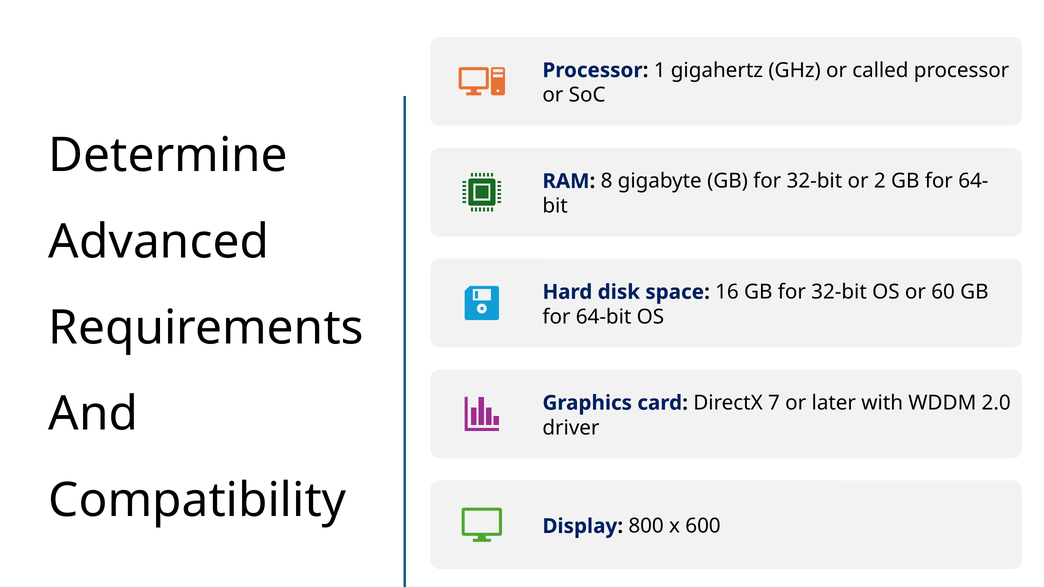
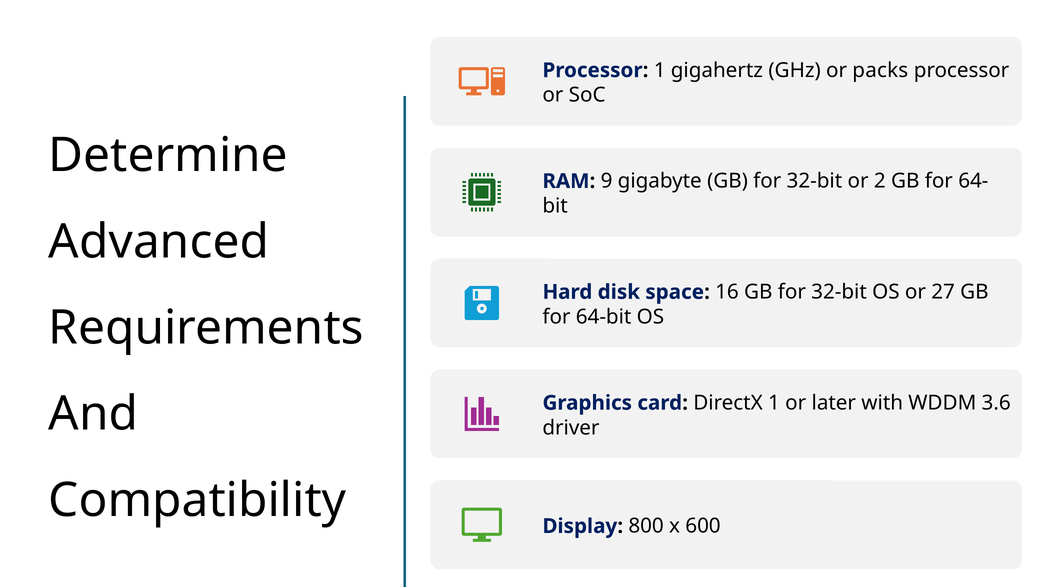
called: called -> packs
8: 8 -> 9
60: 60 -> 27
DirectX 7: 7 -> 1
2.0: 2.0 -> 3.6
